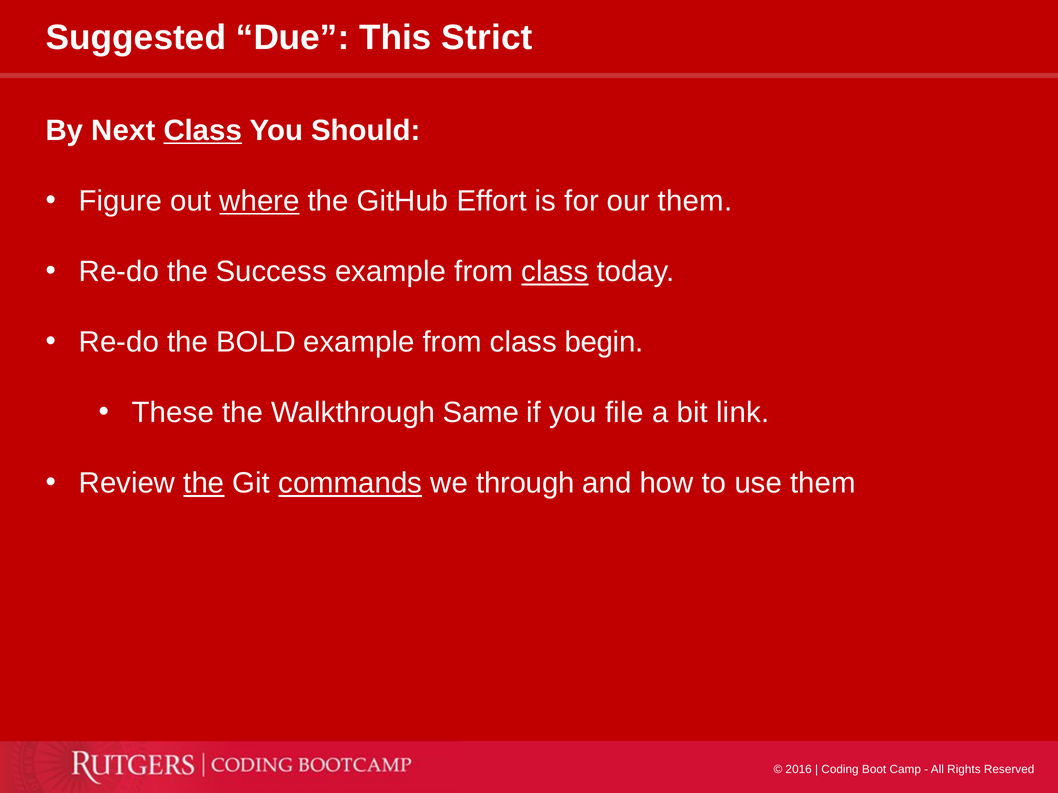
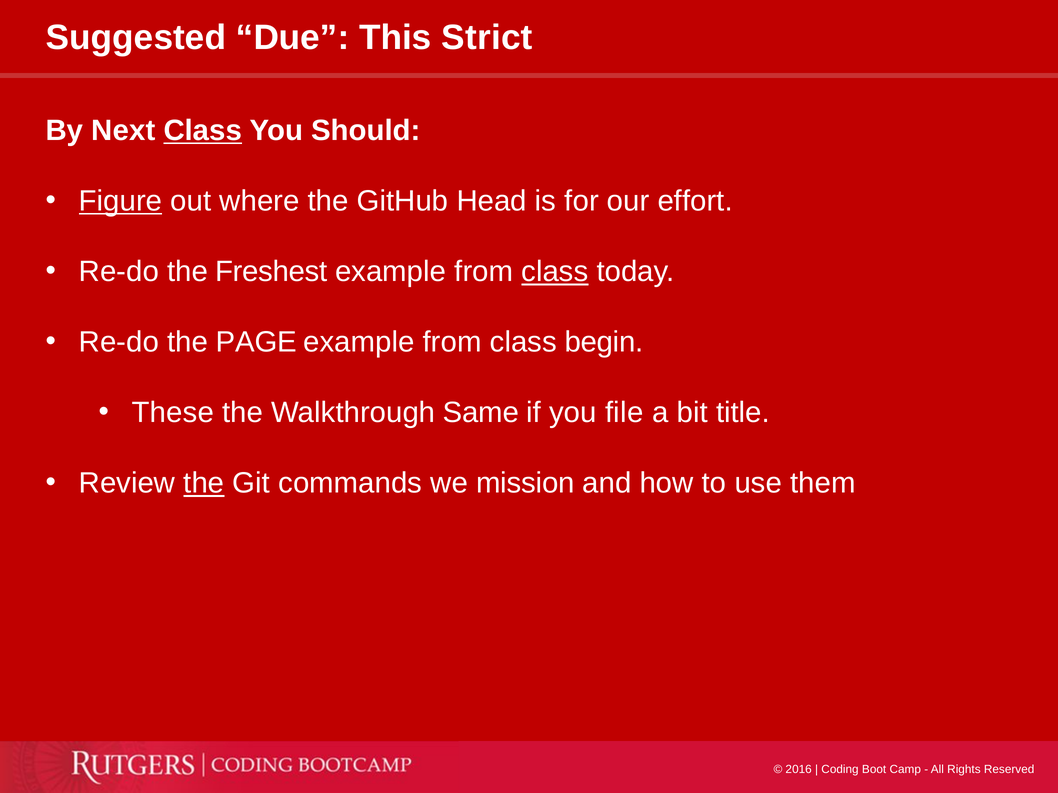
Figure underline: none -> present
where underline: present -> none
Effort: Effort -> Head
our them: them -> effort
Success: Success -> Freshest
BOLD: BOLD -> PAGE
link: link -> title
commands underline: present -> none
through: through -> mission
